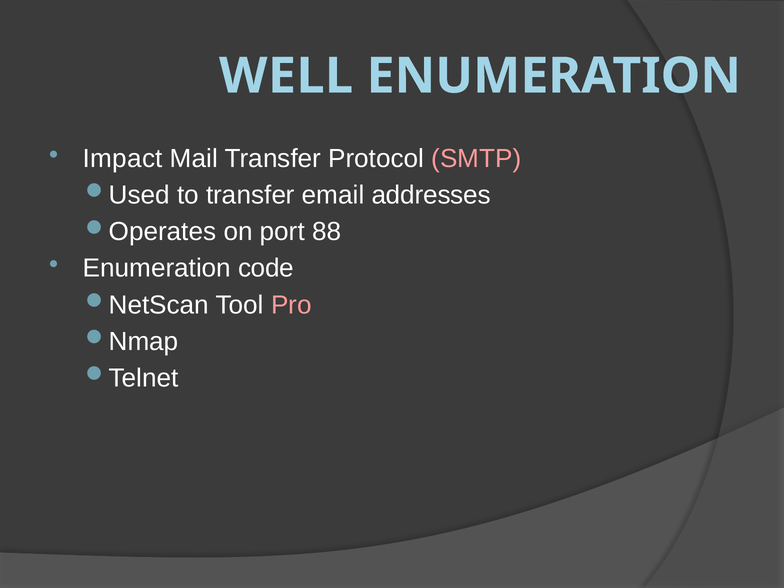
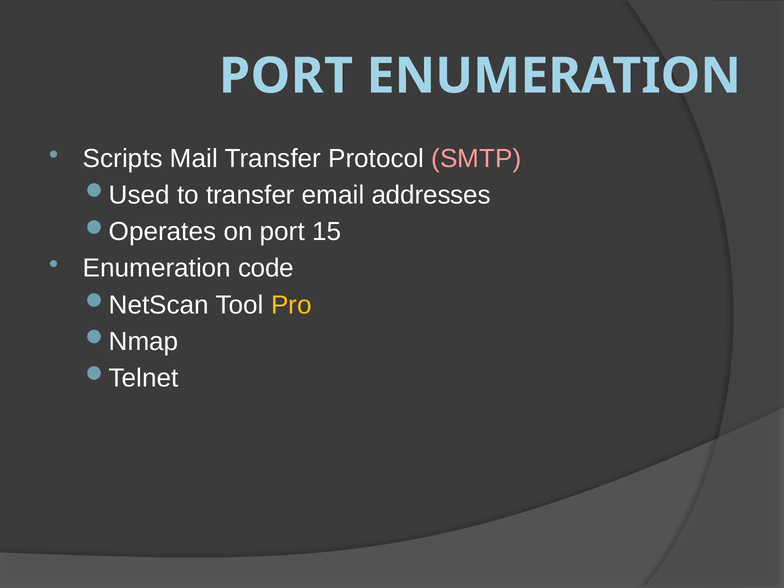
WELL at (286, 76): WELL -> PORT
Impact: Impact -> Scripts
88: 88 -> 15
Pro colour: pink -> yellow
